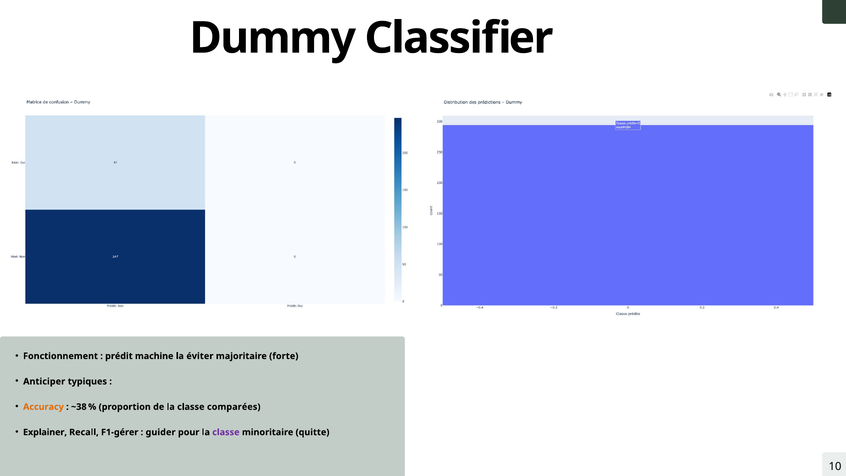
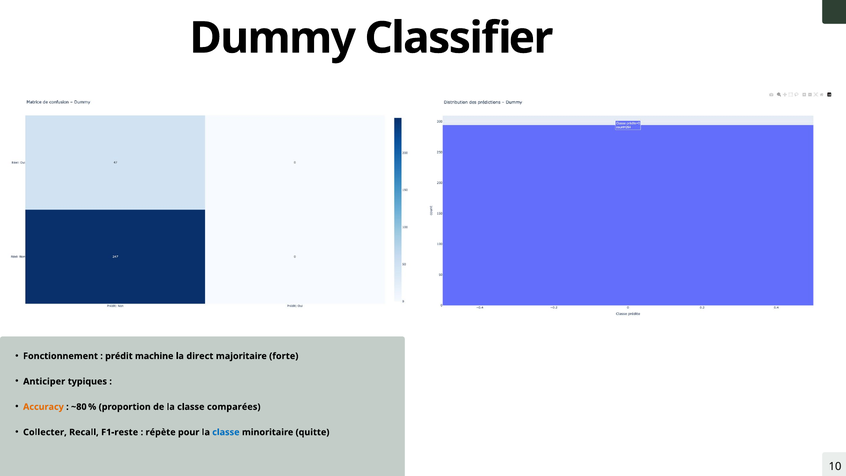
éviter: éviter -> direct
~38: ~38 -> ~80
Explainer: Explainer -> Collecter
F1-gérer: F1-gérer -> F1-reste
guider: guider -> répète
classe at (226, 432) colour: purple -> blue
